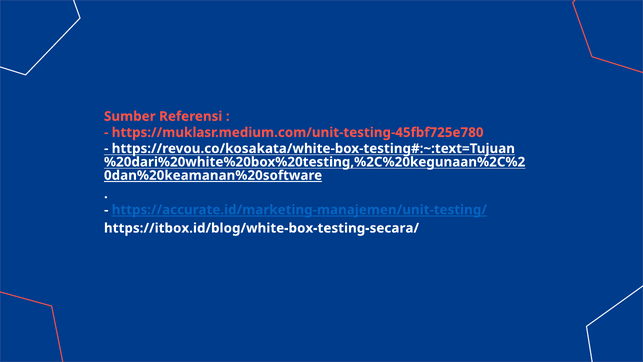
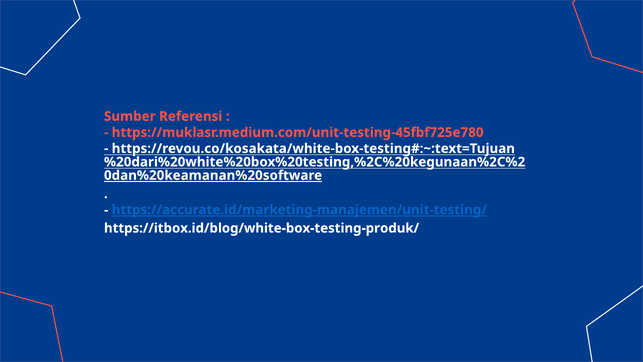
https://itbox.id/blog/white-box-testing-secara/: https://itbox.id/blog/white-box-testing-secara/ -> https://itbox.id/blog/white-box-testing-produk/
